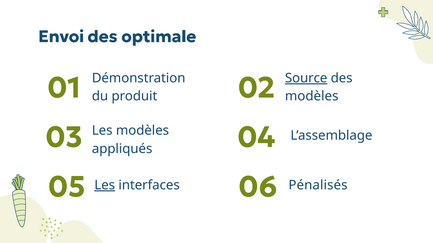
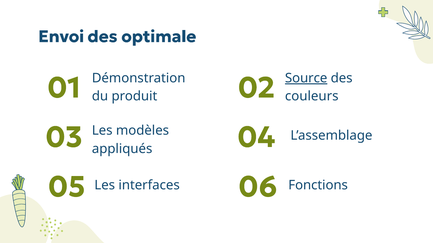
modèles at (312, 96): modèles -> couleurs
Les at (105, 186) underline: present -> none
Pénalisés: Pénalisés -> Fonctions
